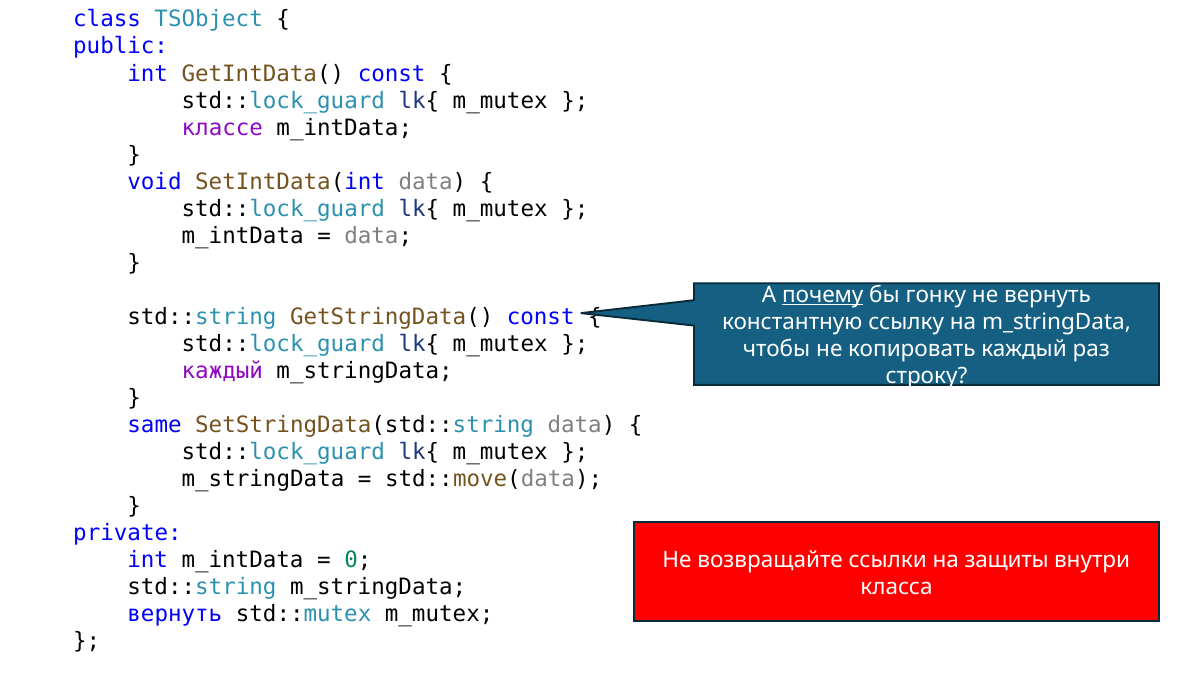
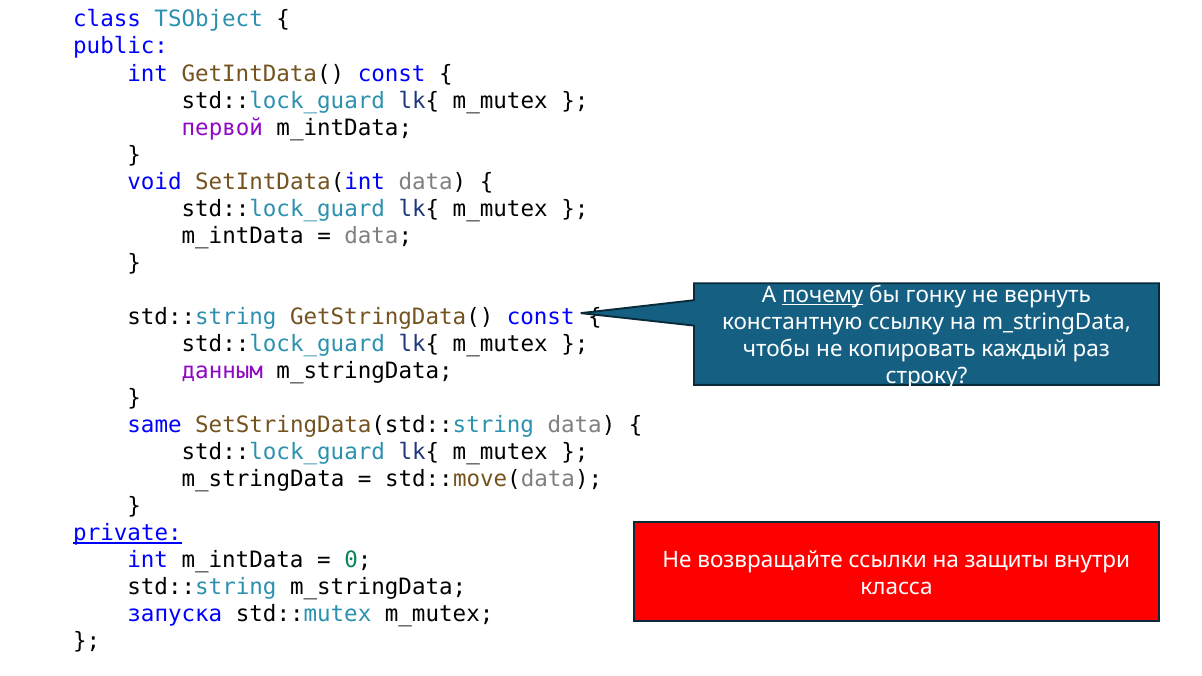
классе: классе -> первой
каждый at (222, 371): каждый -> данным
private underline: none -> present
вернуть at (175, 614): вернуть -> запуска
